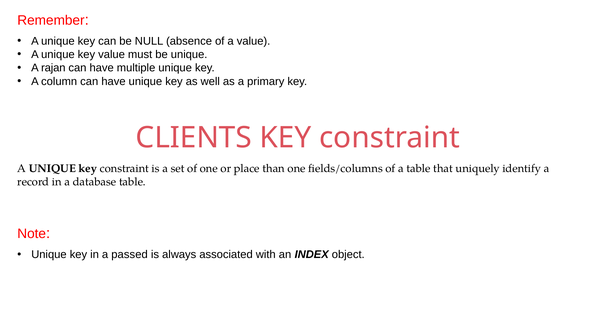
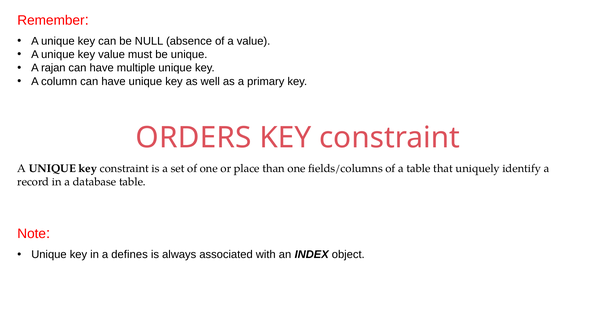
CLIENTS: CLIENTS -> ORDERS
passed: passed -> defines
